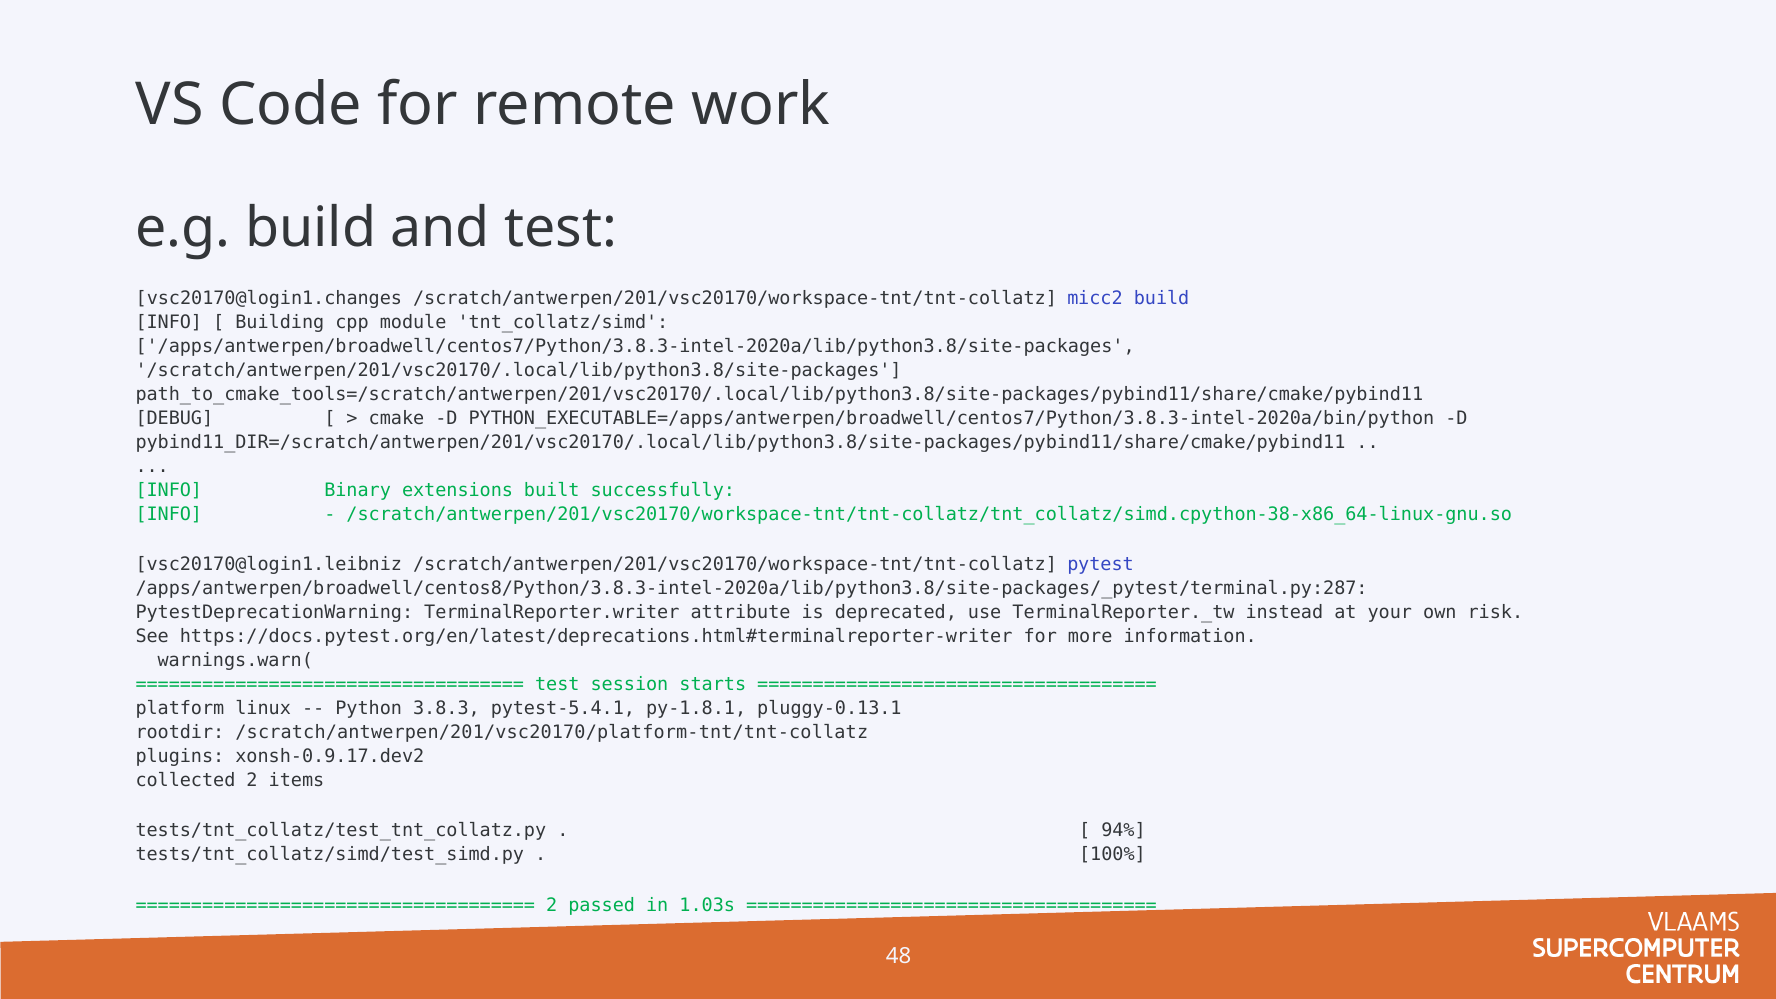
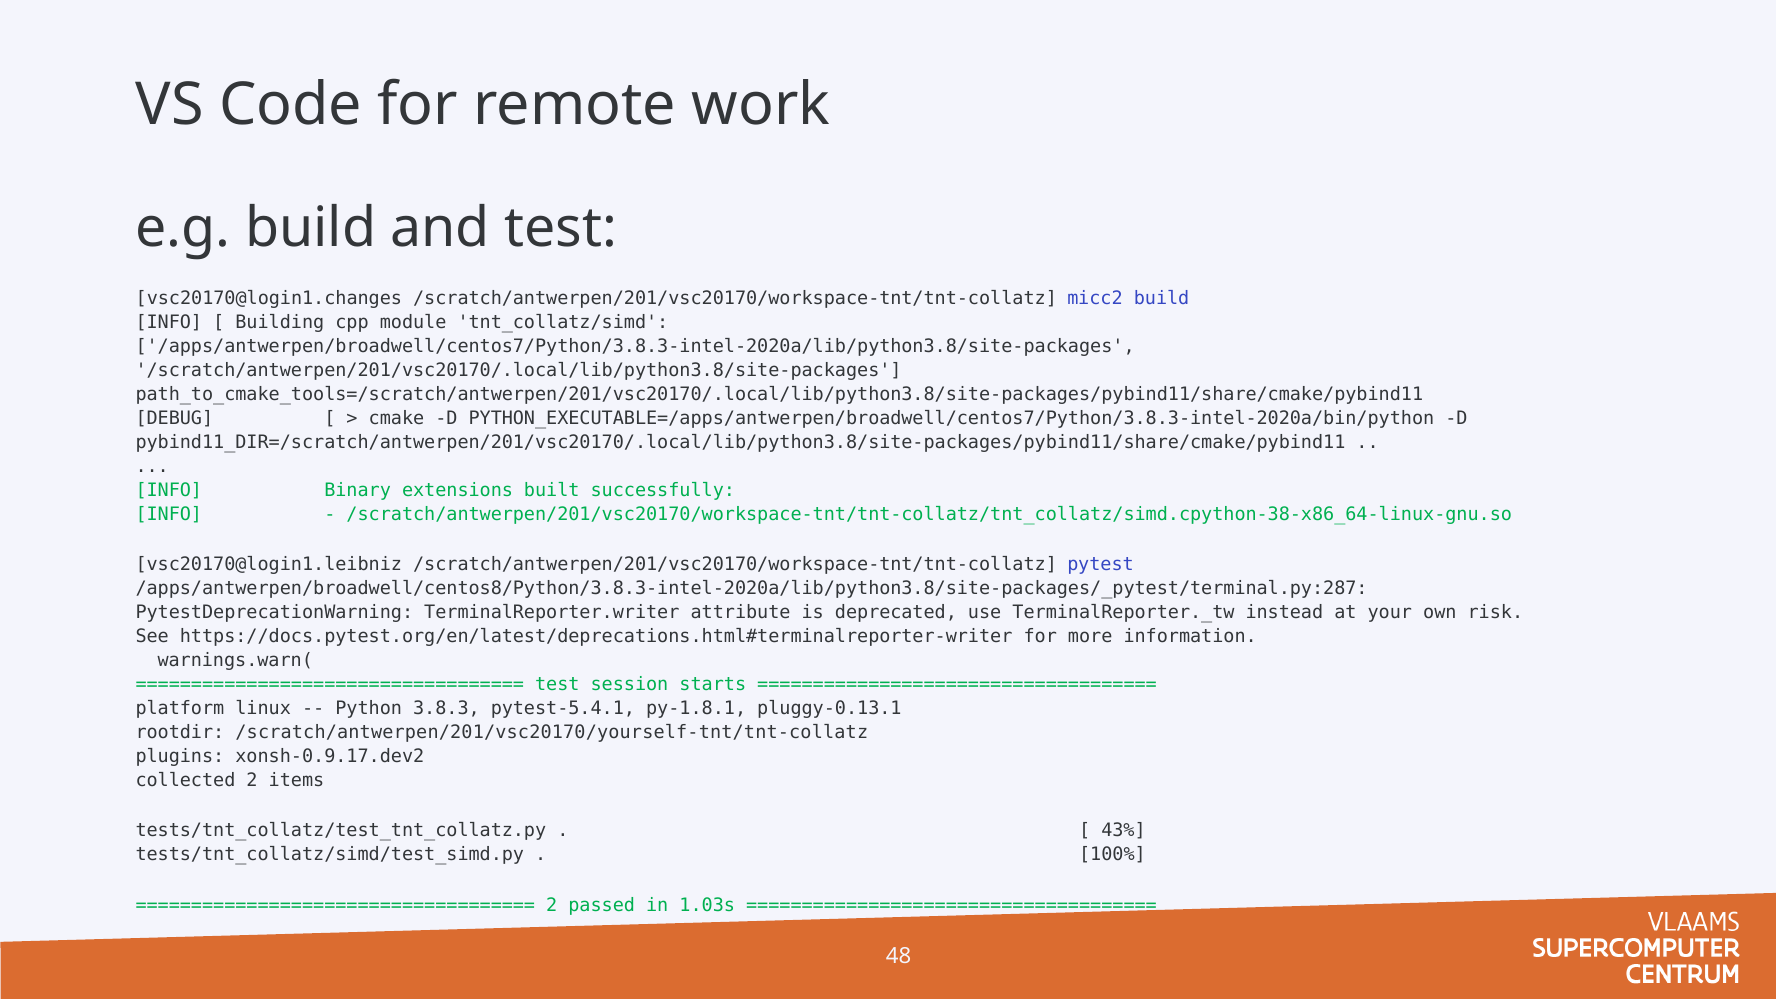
/scratch/antwerpen/201/vsc20170/platform-tnt/tnt-collatz: /scratch/antwerpen/201/vsc20170/platform-tnt/tnt-collatz -> /scratch/antwerpen/201/vsc20170/yourself-tnt/tnt-collatz
94%: 94% -> 43%
